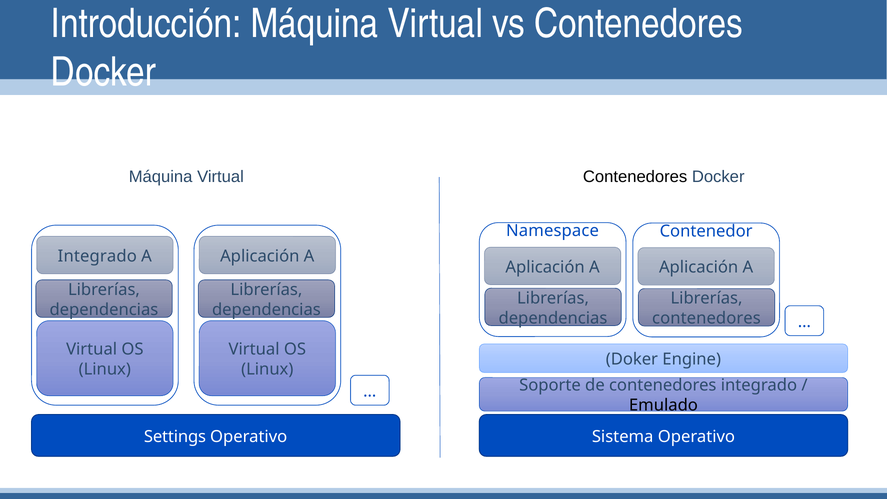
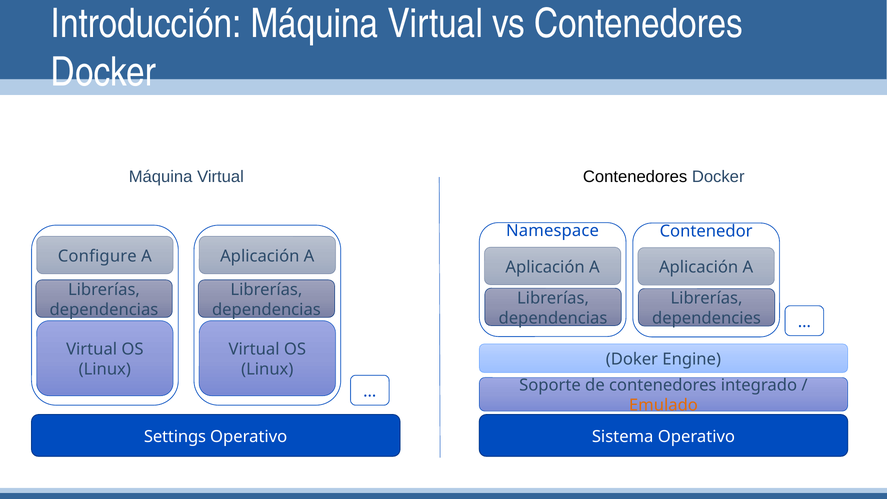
Integrado at (97, 256): Integrado -> Configure
contenedores at (706, 318): contenedores -> dependencies
Emulado colour: black -> orange
